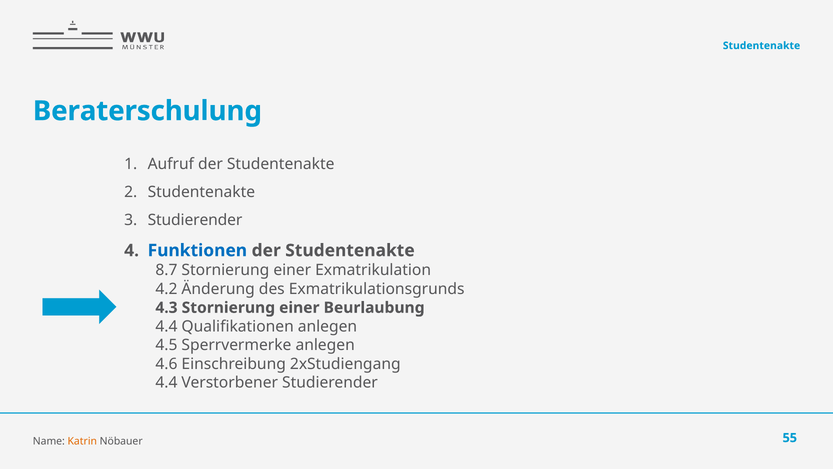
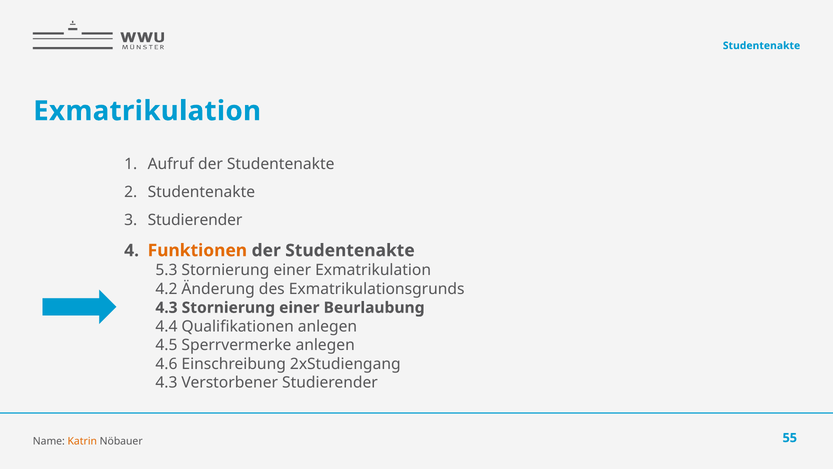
Beraterschulung at (147, 111): Beraterschulung -> Exmatrikulation
Funktionen colour: blue -> orange
8.7: 8.7 -> 5.3
4.4 at (166, 382): 4.4 -> 4.3
